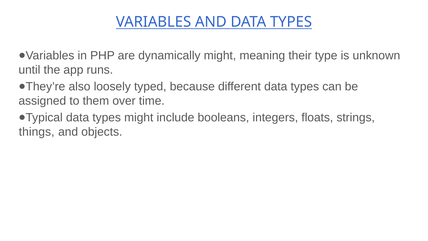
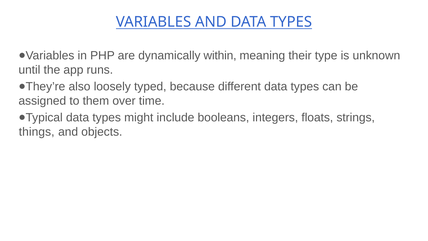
dynamically might: might -> within
